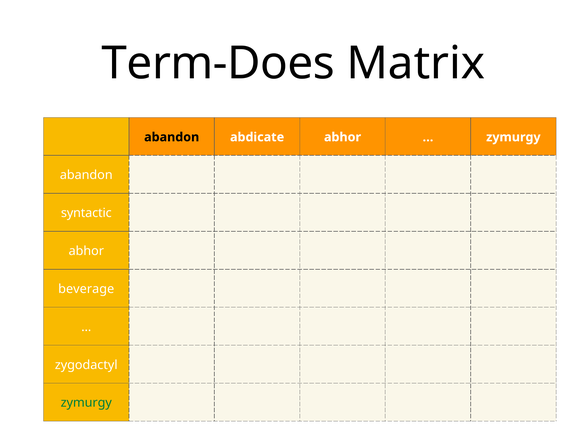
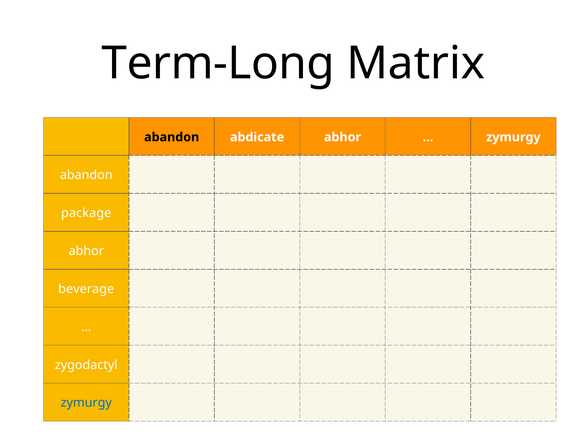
Term-Does: Term-Does -> Term-Long
syntactic: syntactic -> package
zymurgy at (86, 403) colour: green -> blue
